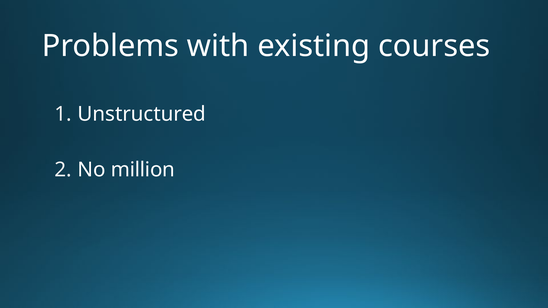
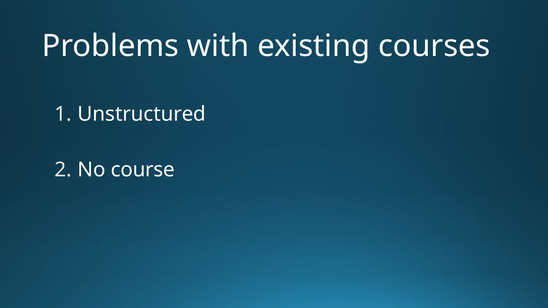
million: million -> course
